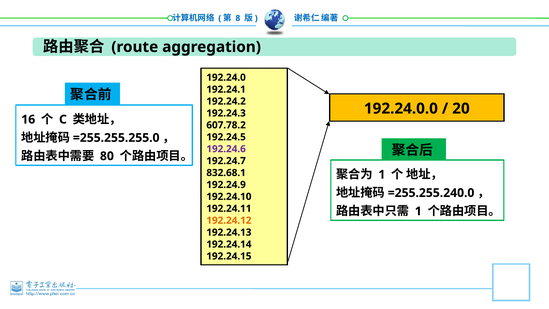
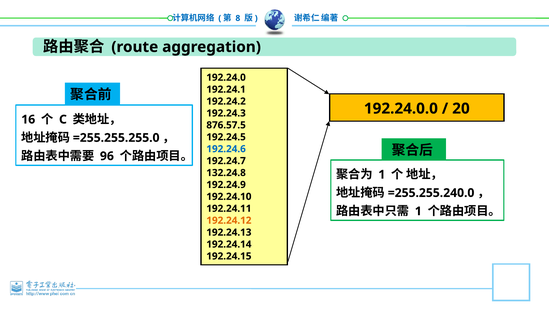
607.78.2: 607.78.2 -> 876.57.5
192.24.6 colour: purple -> blue
80: 80 -> 96
832.68.1: 832.68.1 -> 132.24.8
